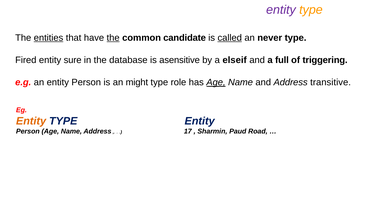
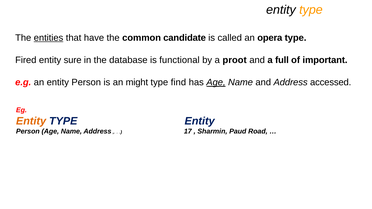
entity at (281, 10) colour: purple -> black
the at (113, 38) underline: present -> none
called underline: present -> none
never: never -> opera
asensitive: asensitive -> functional
elseif: elseif -> proot
triggering: triggering -> important
role: role -> find
transitive: transitive -> accessed
